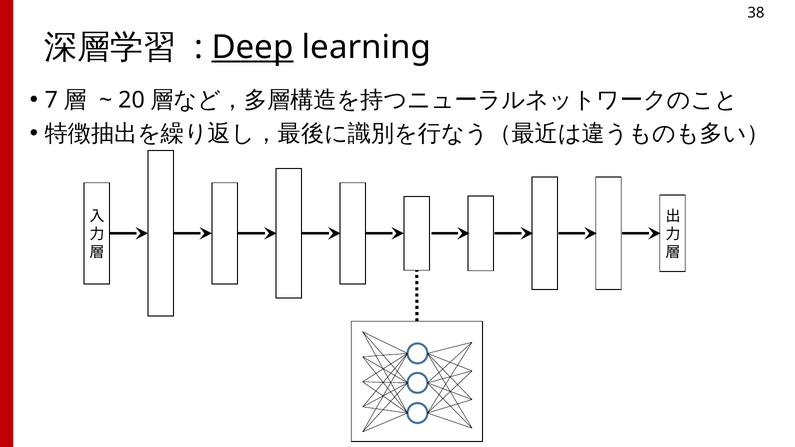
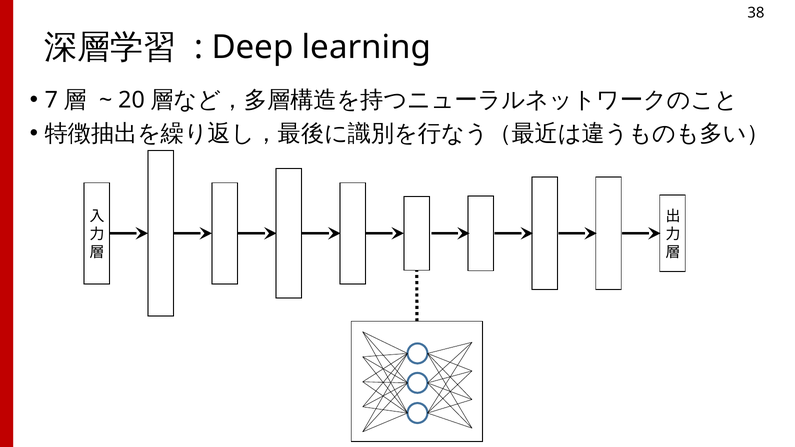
Deep underline: present -> none
